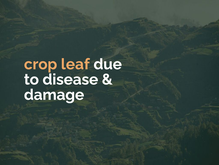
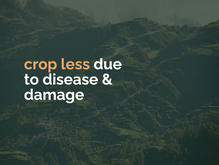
leaf: leaf -> less
